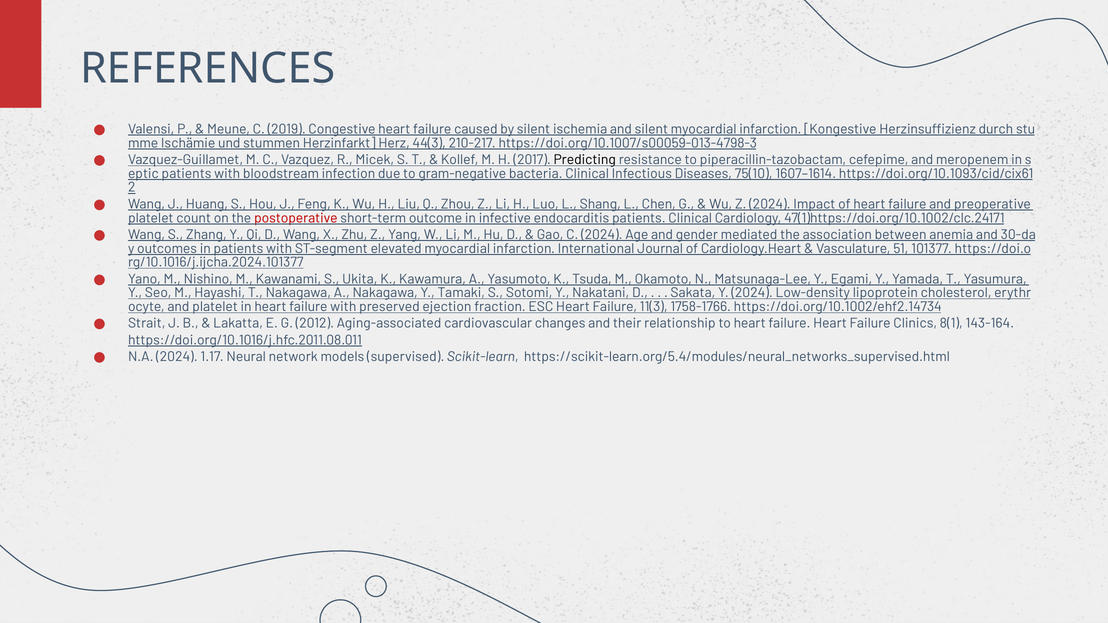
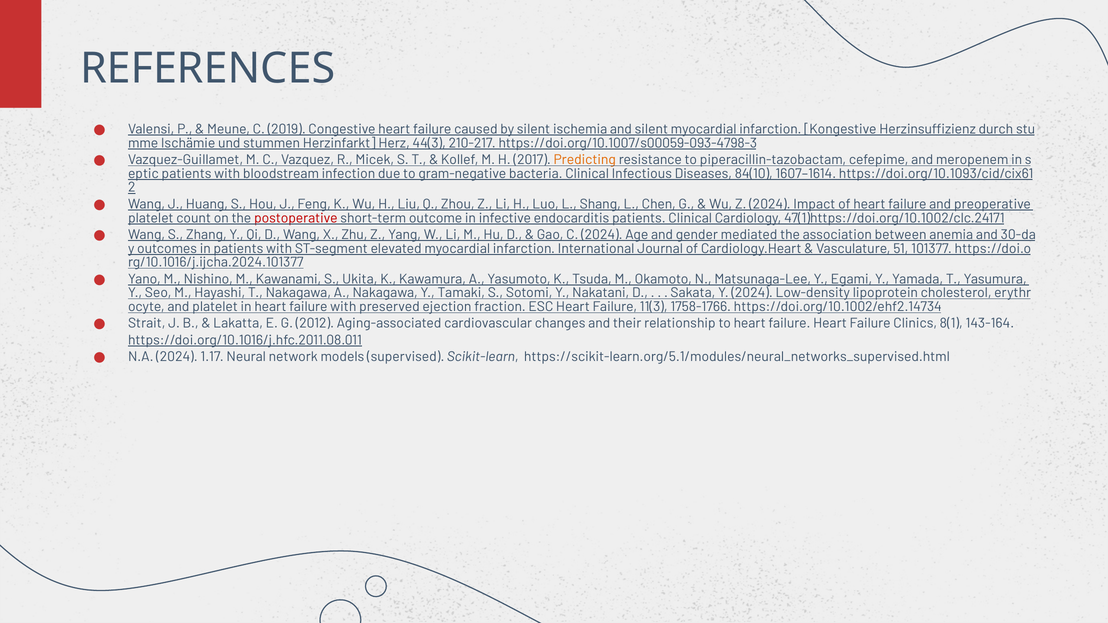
https://doi.org/10.1007/s00059-013-4798-3: https://doi.org/10.1007/s00059-013-4798-3 -> https://doi.org/10.1007/s00059-093-4798-3
Predicting colour: black -> orange
75(10: 75(10 -> 84(10
https://scikit-learn.org/5.4/modules/neural_networks_supervised.html: https://scikit-learn.org/5.4/modules/neural_networks_supervised.html -> https://scikit-learn.org/5.1/modules/neural_networks_supervised.html
